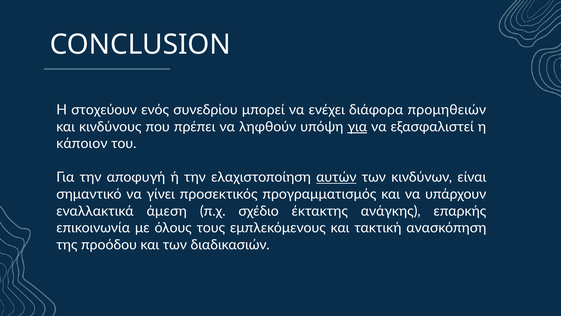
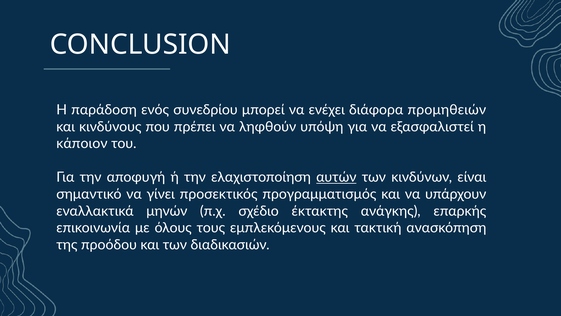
στοχεύουν: στοχεύουν -> παράδοση
για at (357, 127) underline: present -> none
άμεση: άμεση -> μηνών
